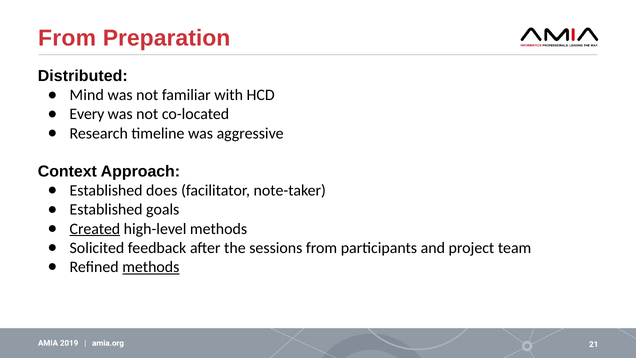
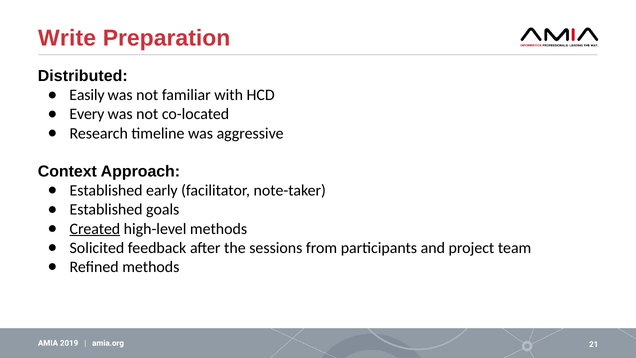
From at (67, 38): From -> Write
Mind: Mind -> Easily
does: does -> early
methods at (151, 267) underline: present -> none
